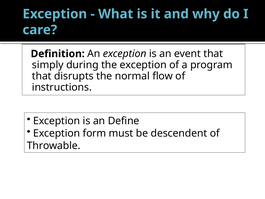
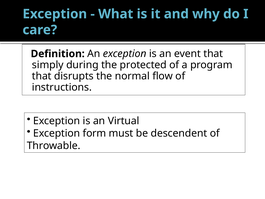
the exception: exception -> protected
Define: Define -> Virtual
